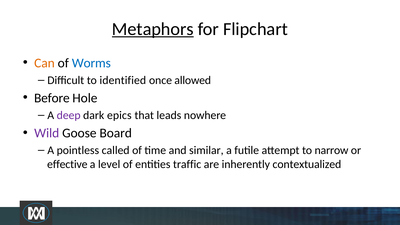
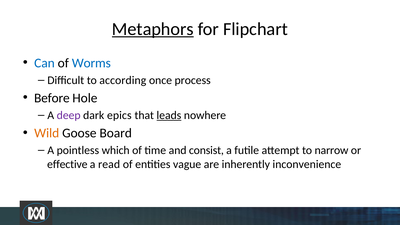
Can colour: orange -> blue
identified: identified -> according
allowed: allowed -> process
leads underline: none -> present
Wild colour: purple -> orange
called: called -> which
similar: similar -> consist
level: level -> read
traffic: traffic -> vague
contextualized: contextualized -> inconvenience
